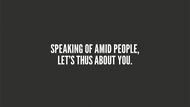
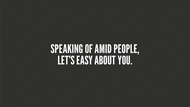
THUS: THUS -> EASY
